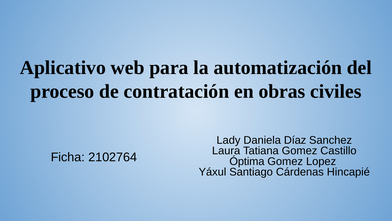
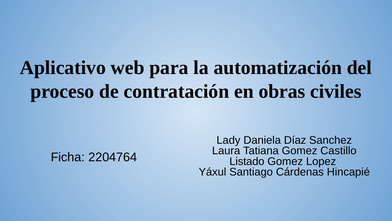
2102764: 2102764 -> 2204764
Óptima: Óptima -> Listado
